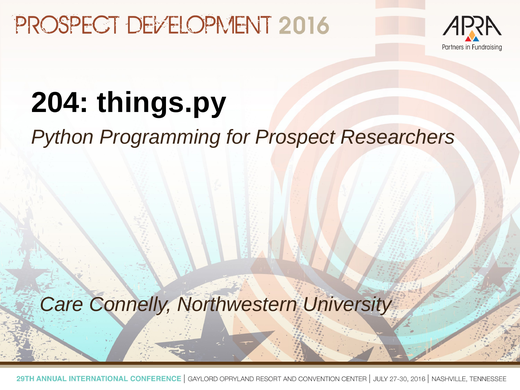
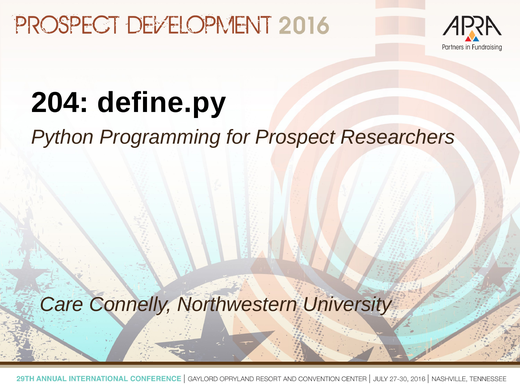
things.py: things.py -> define.py
